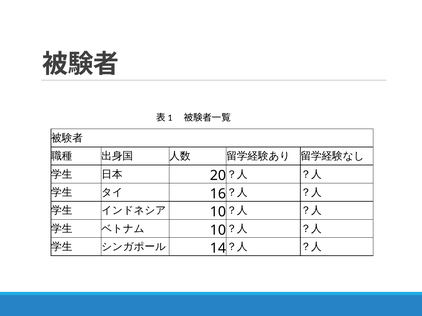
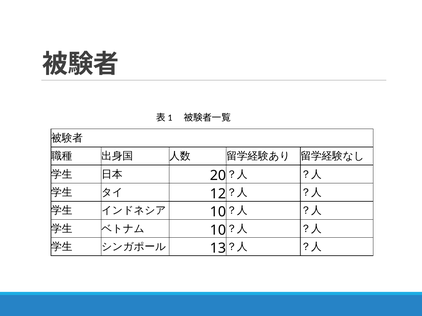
16: 16 -> 12
14: 14 -> 13
